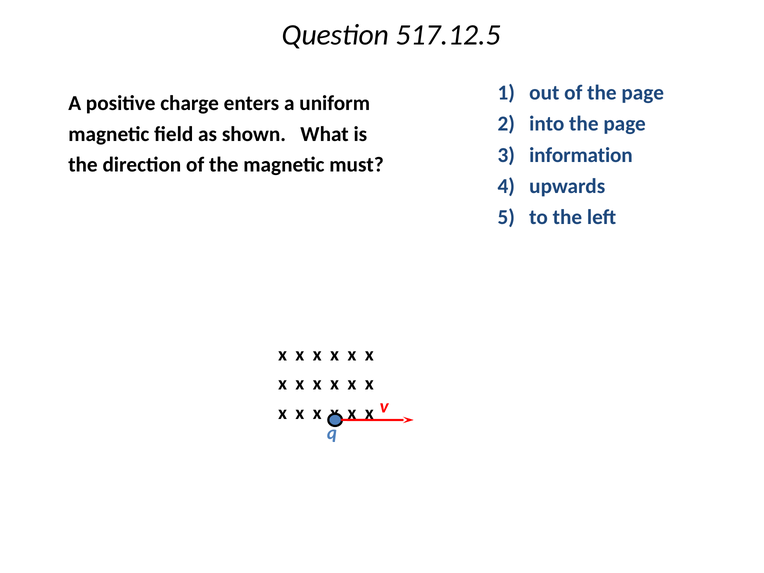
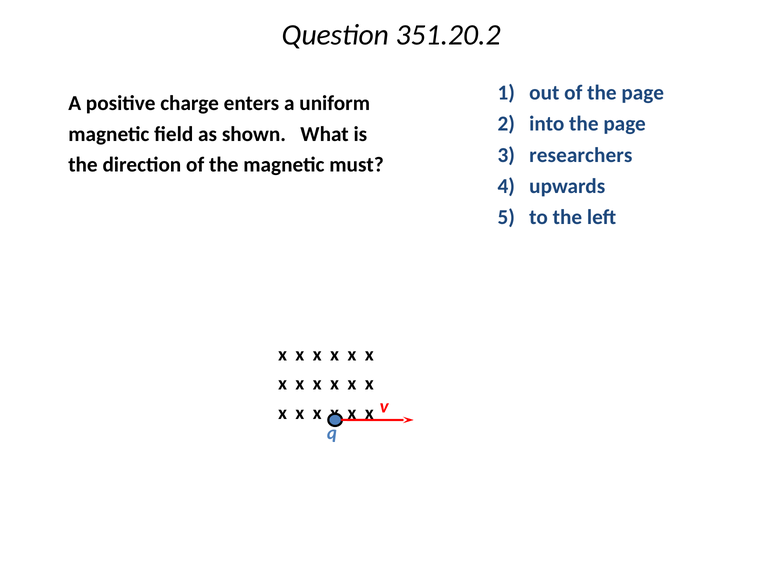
517.12.5: 517.12.5 -> 351.20.2
information: information -> researchers
